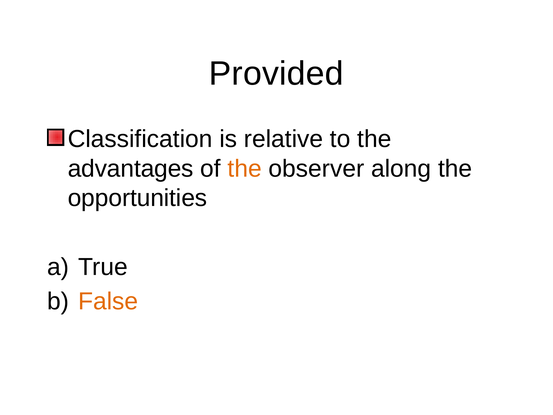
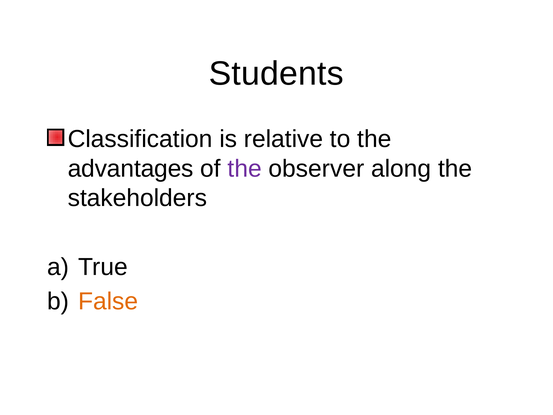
Provided: Provided -> Students
the at (245, 169) colour: orange -> purple
opportunities: opportunities -> stakeholders
